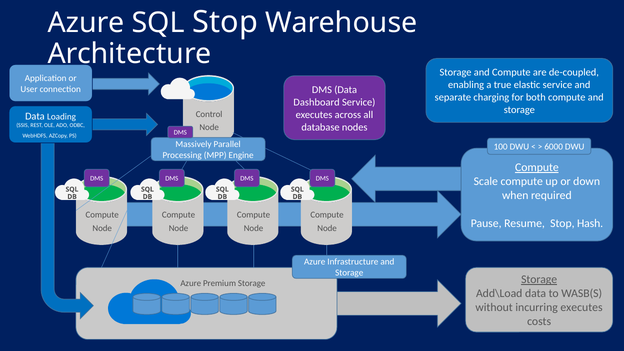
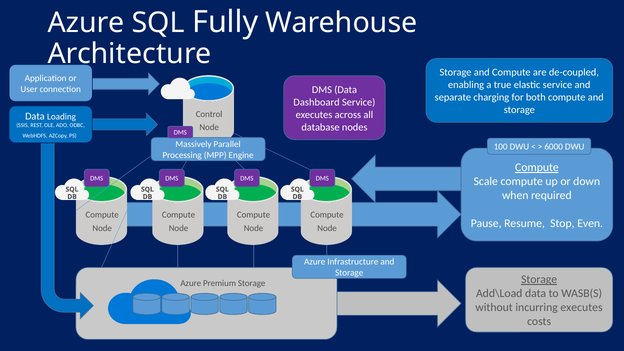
SQL Stop: Stop -> Fully
Hash: Hash -> Even
